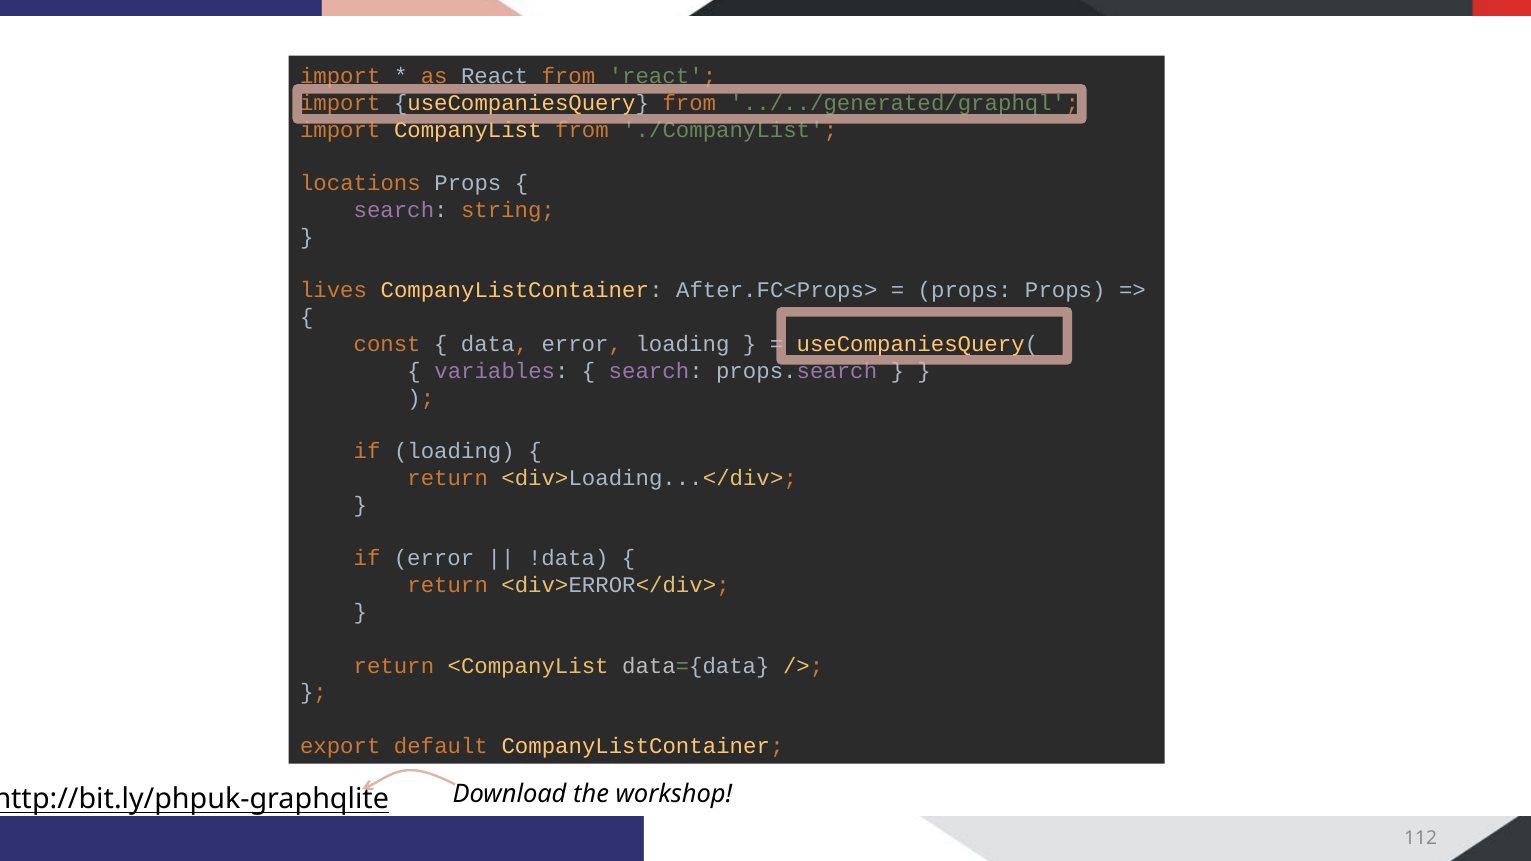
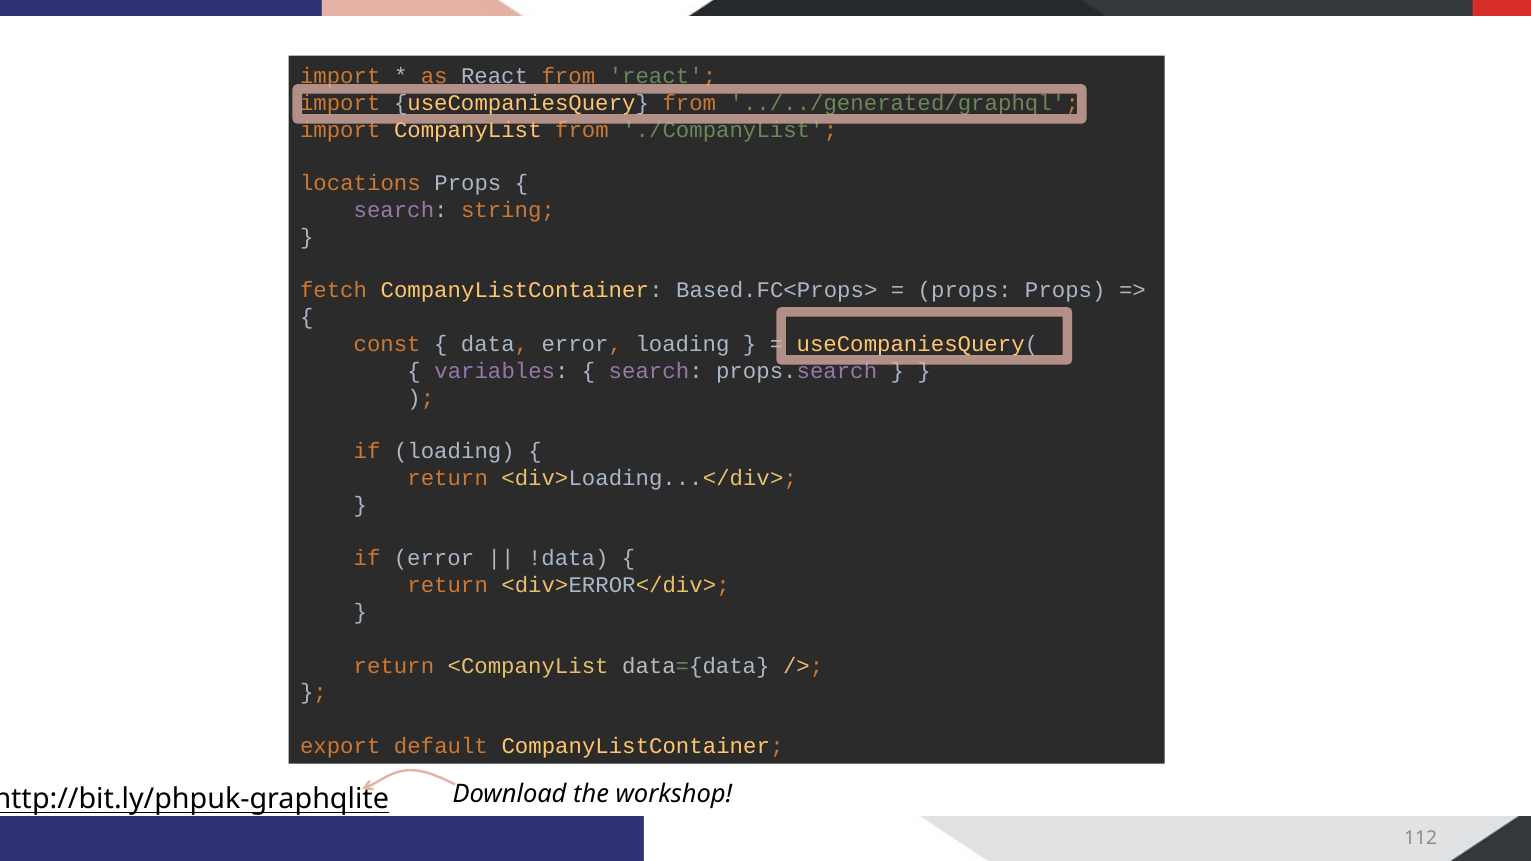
lives: lives -> fetch
After.FC<Props>: After.FC<Props> -> Based.FC<Props>
